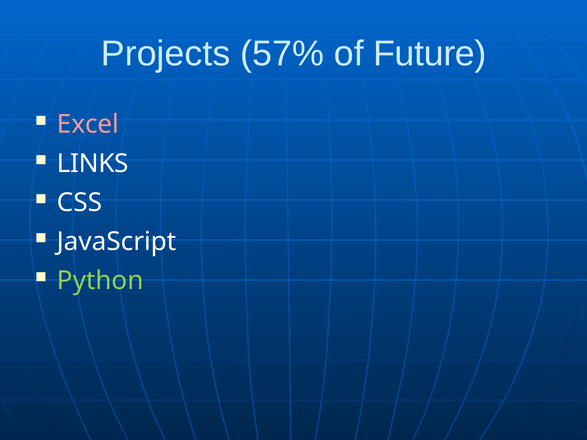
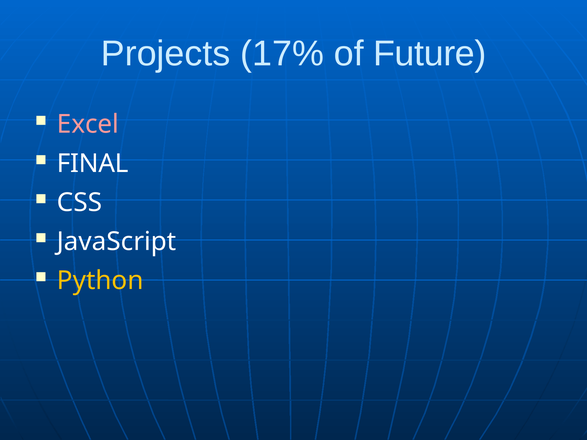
57%: 57% -> 17%
LINKS: LINKS -> FINAL
Python colour: light green -> yellow
